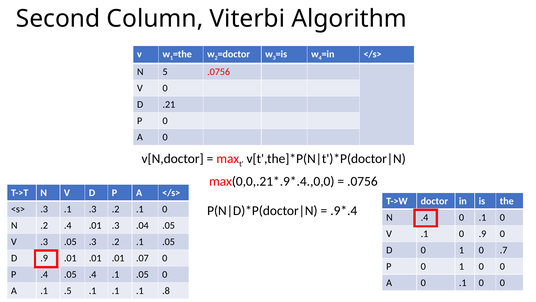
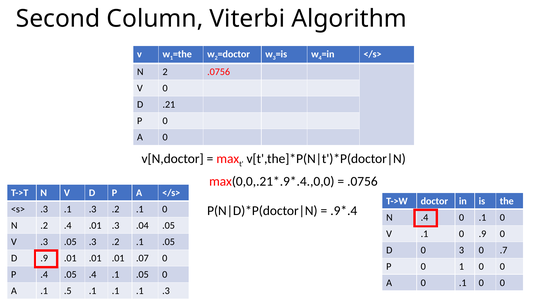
N 5: 5 -> 2
D 0 1: 1 -> 3
.1 .1 .8: .8 -> .3
